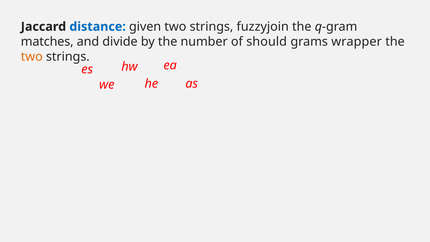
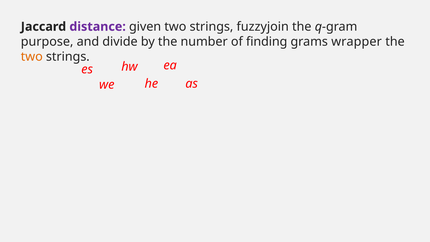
distance colour: blue -> purple
matches: matches -> purpose
should: should -> finding
